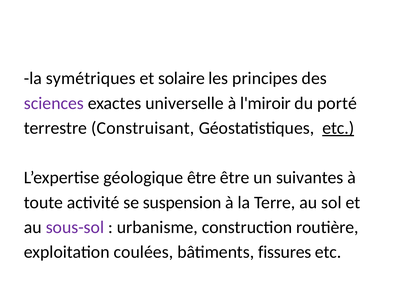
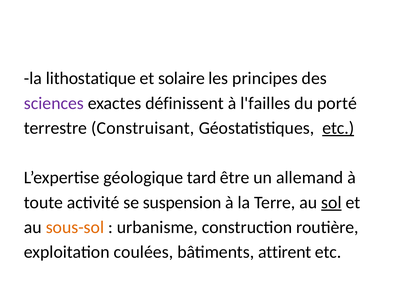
symétriques: symétriques -> lithostatique
universelle: universelle -> définissent
l'miroir: l'miroir -> l'failles
géologique être: être -> tard
suivantes: suivantes -> allemand
sol underline: none -> present
sous-sol colour: purple -> orange
fissures: fissures -> attirent
